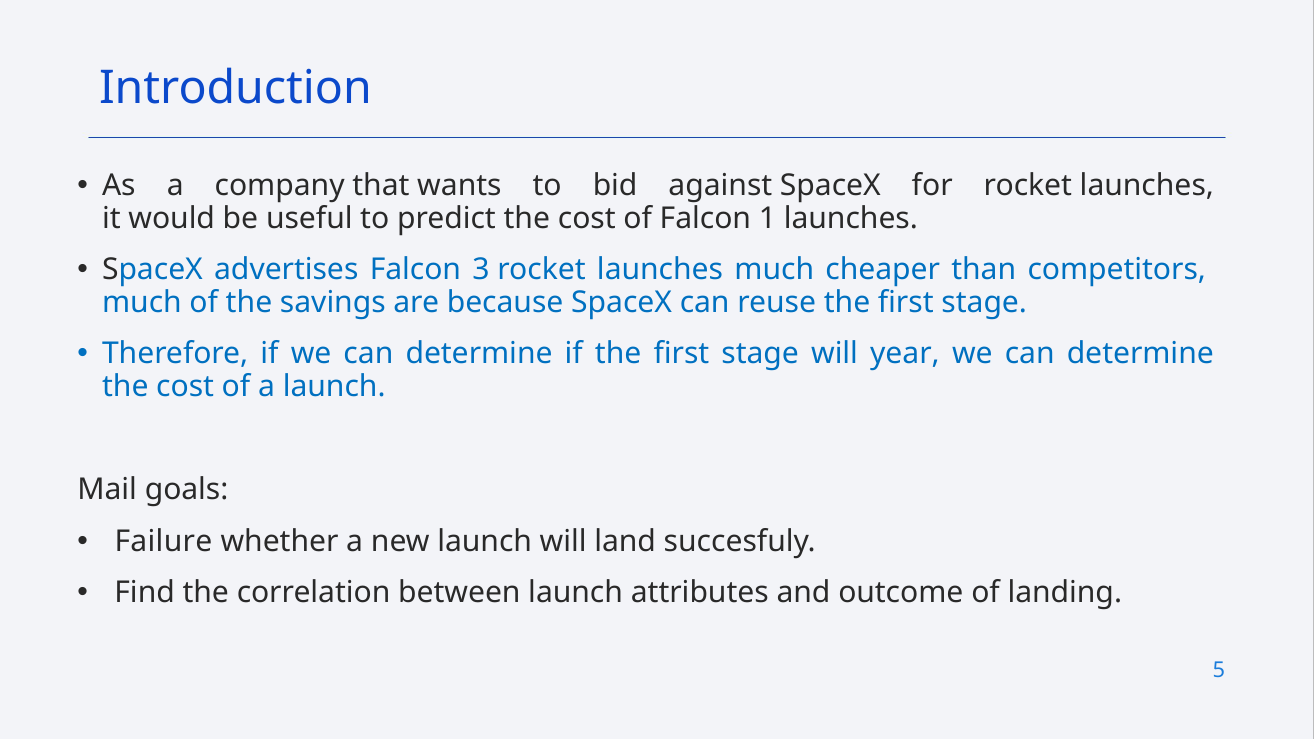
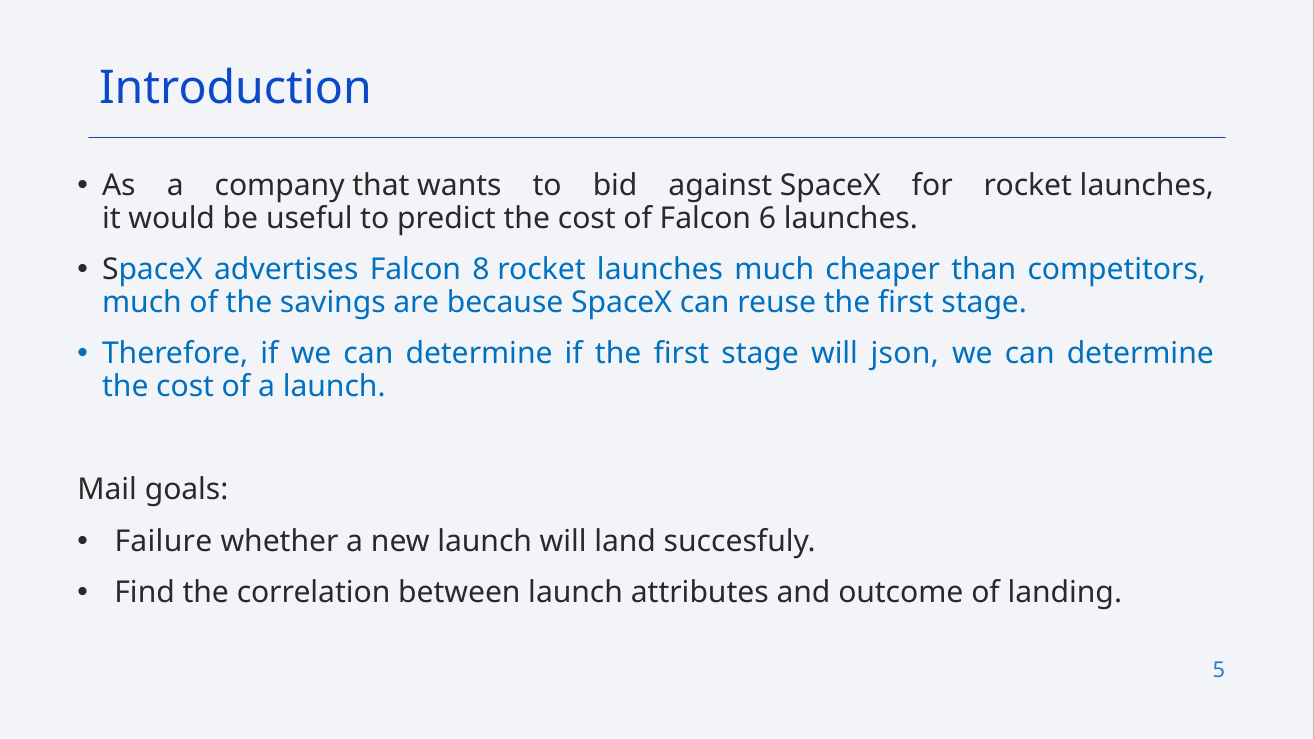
1: 1 -> 6
3: 3 -> 8
year: year -> json
